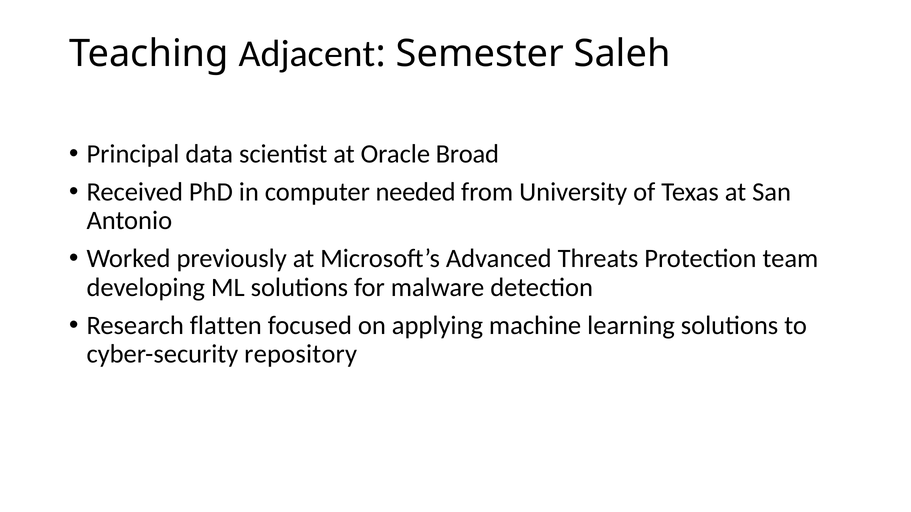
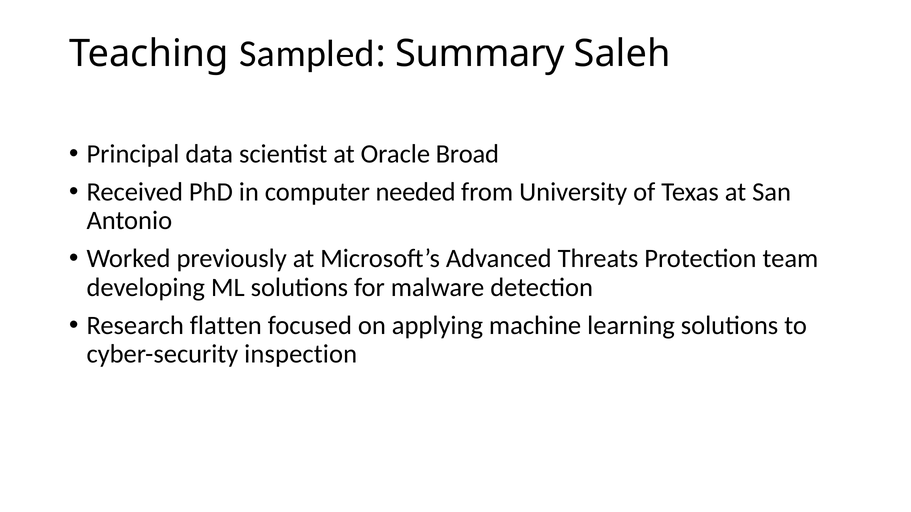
Adjacent: Adjacent -> Sampled
Semester: Semester -> Summary
repository: repository -> inspection
